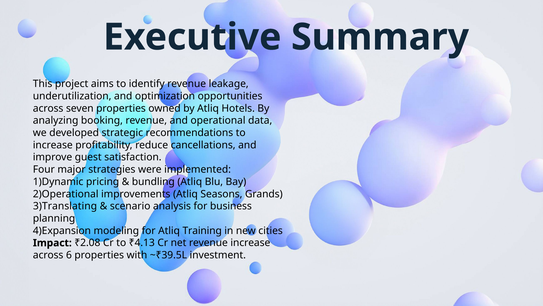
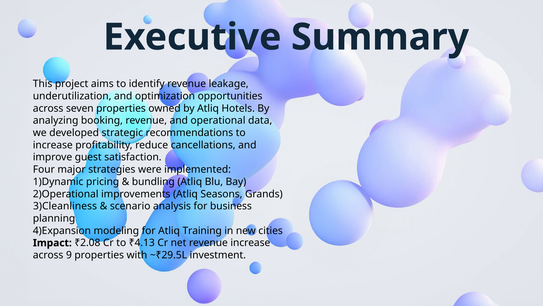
3)Translating: 3)Translating -> 3)Cleanliness
6: 6 -> 9
~₹39.5L: ~₹39.5L -> ~₹29.5L
